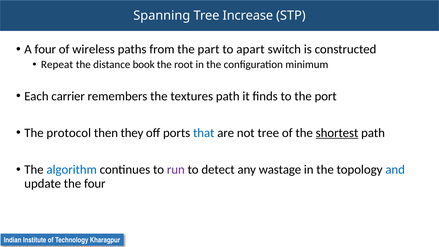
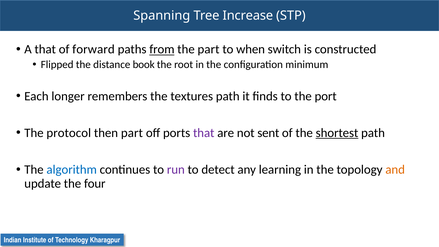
A four: four -> that
wireless: wireless -> forward
from underline: none -> present
apart: apart -> when
Repeat: Repeat -> Flipped
carrier: carrier -> longer
then they: they -> part
that at (204, 133) colour: blue -> purple
not tree: tree -> sent
wastage: wastage -> learning
and colour: blue -> orange
